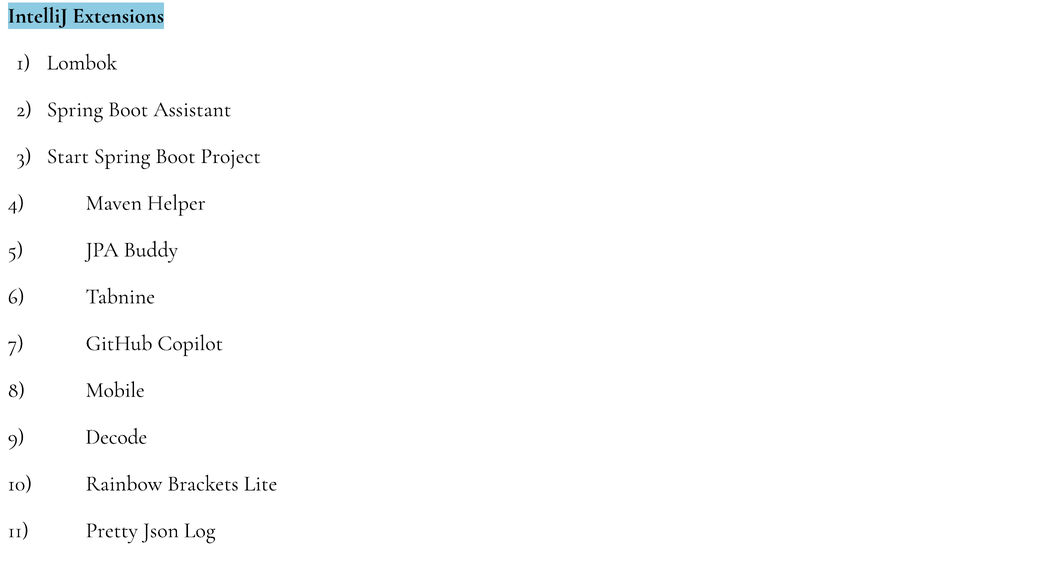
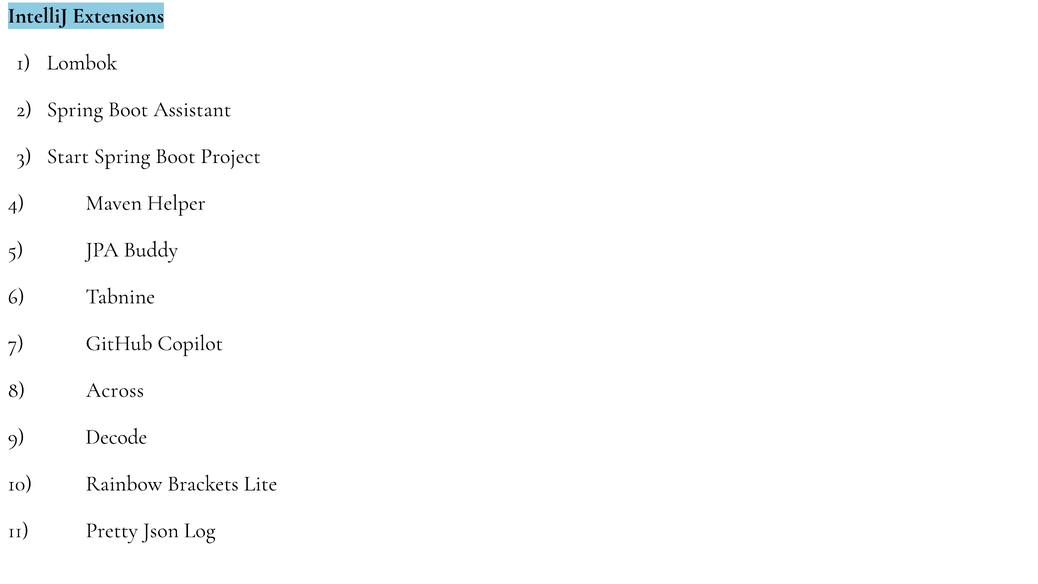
Mobile: Mobile -> Across
